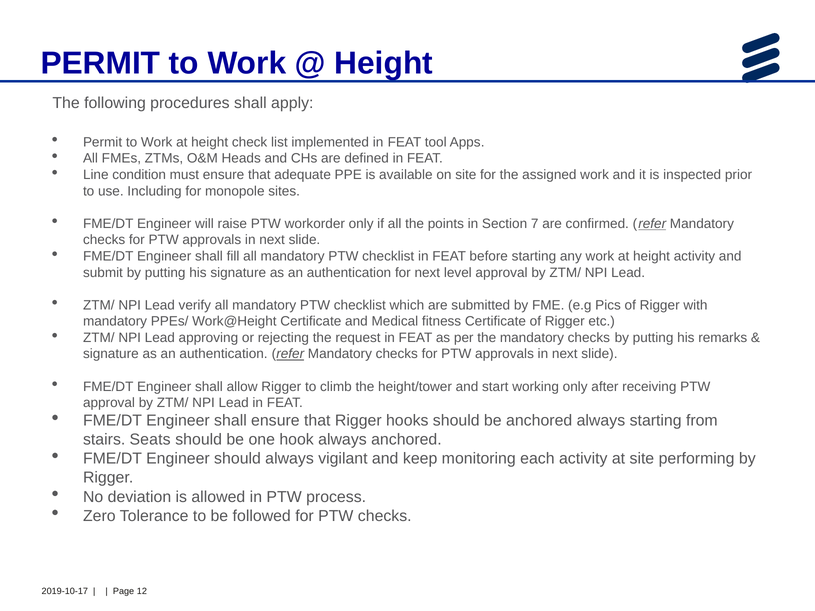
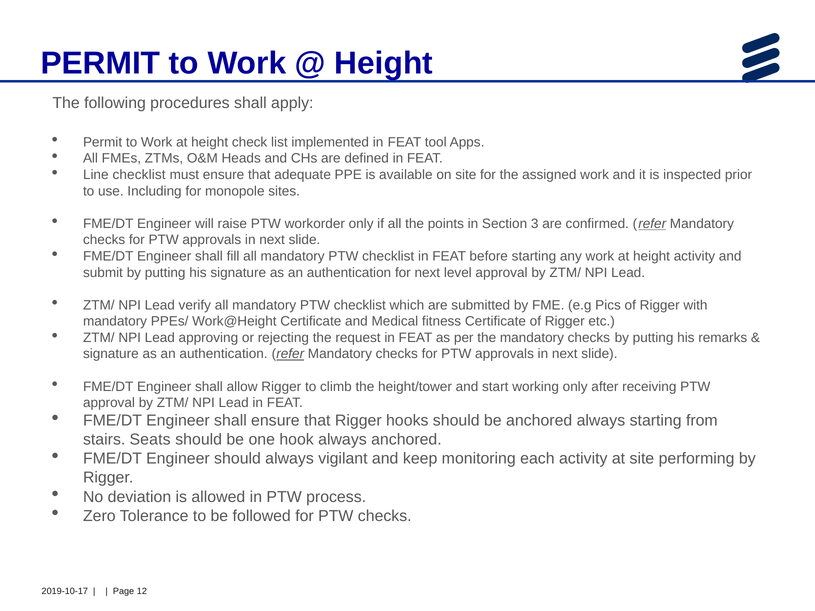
Line condition: condition -> checklist
7: 7 -> 3
